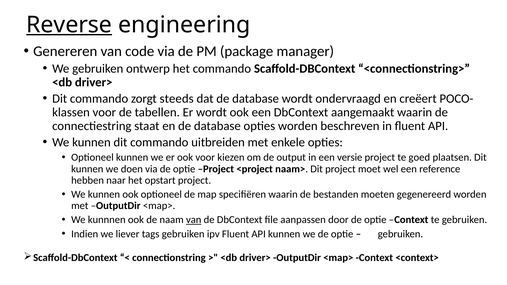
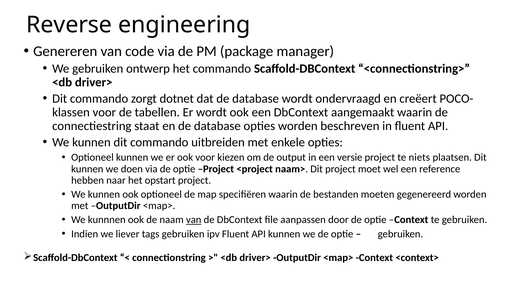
Reverse underline: present -> none
steeds: steeds -> dotnet
goed: goed -> niets
